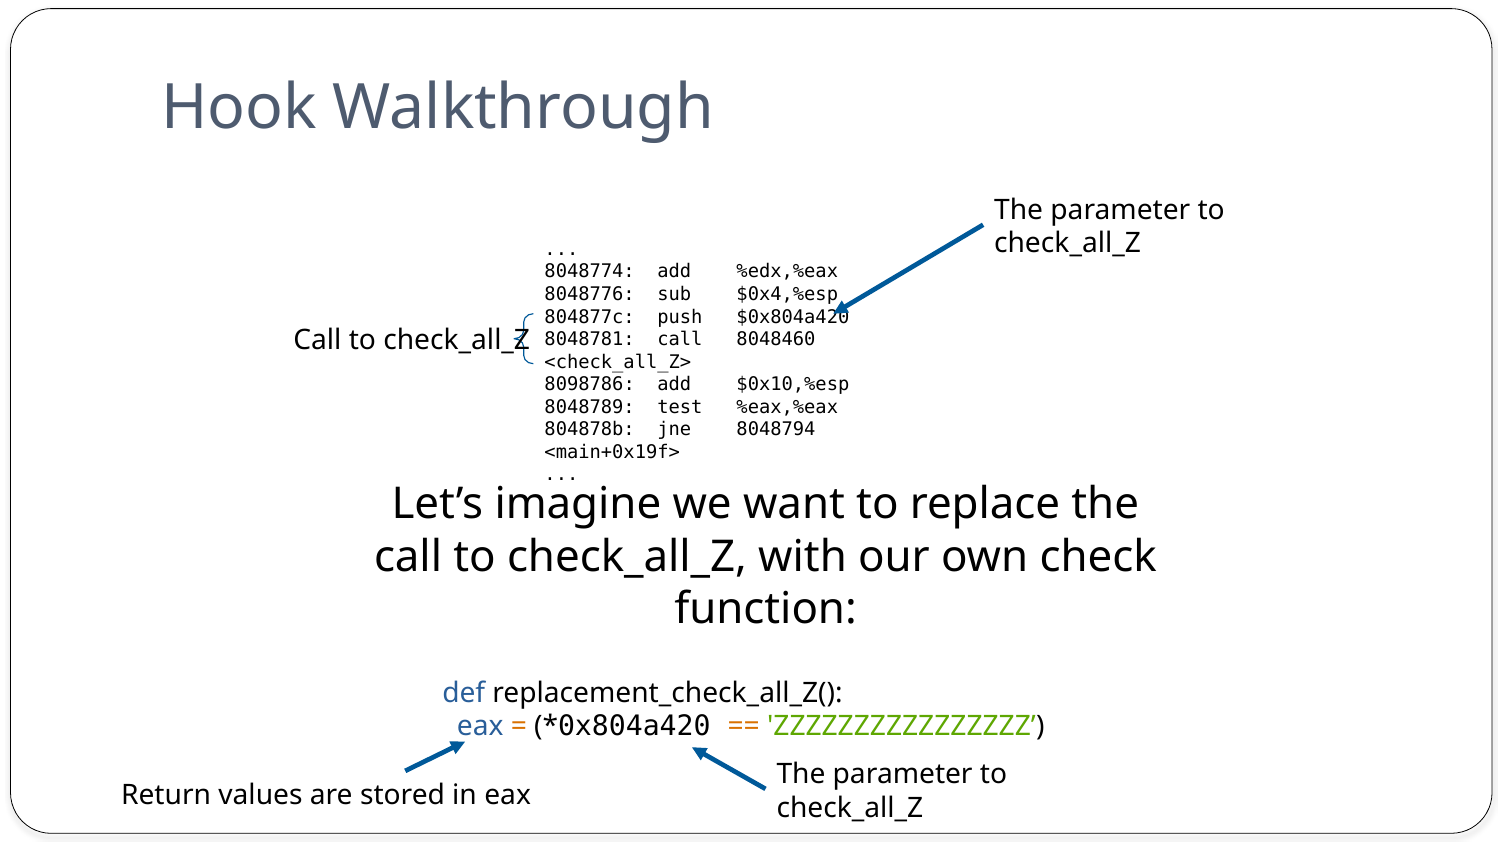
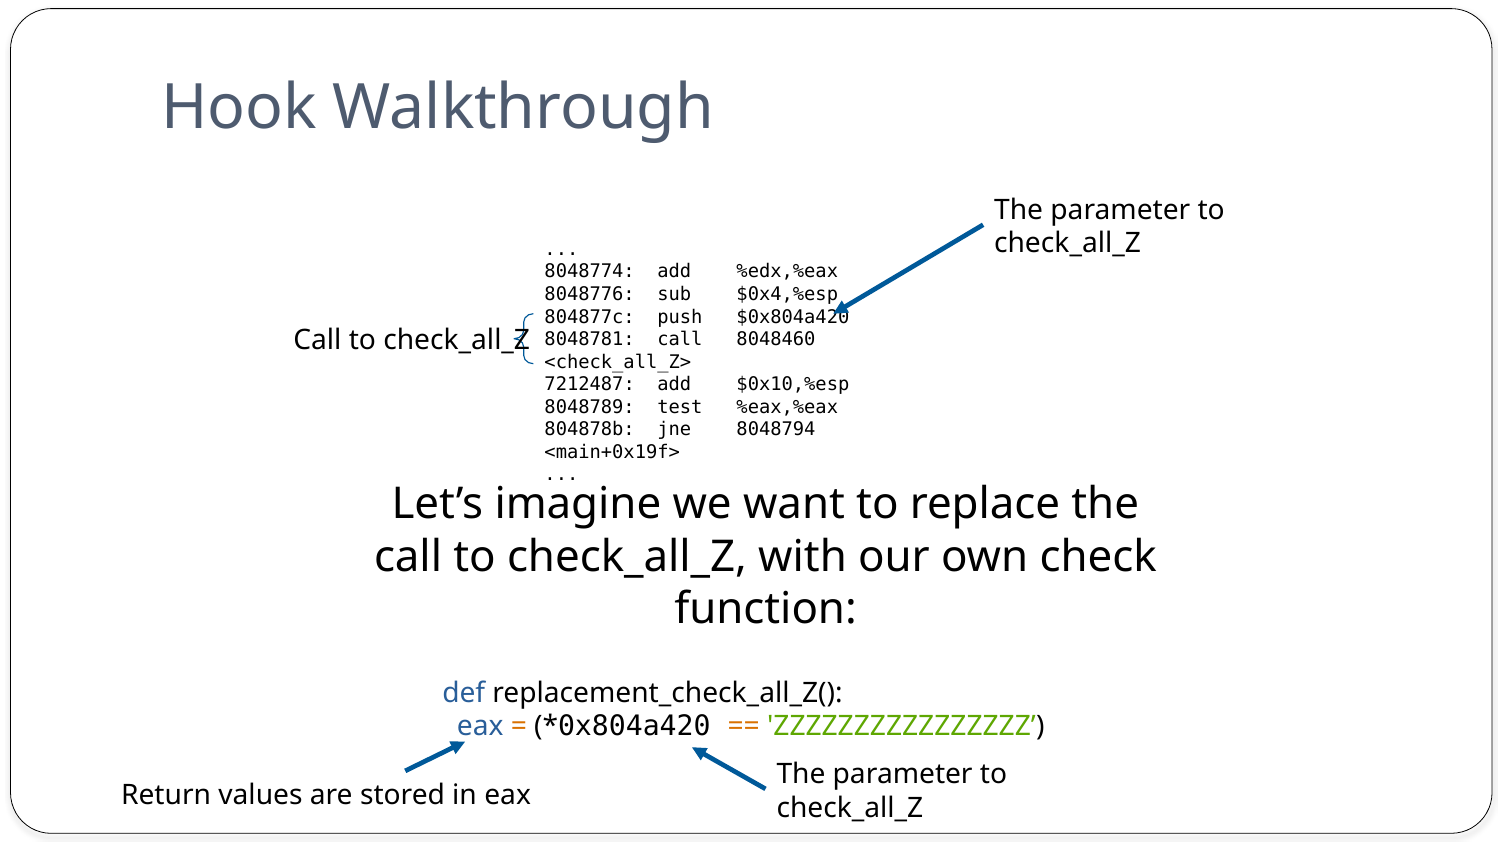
8098786: 8098786 -> 7212487
